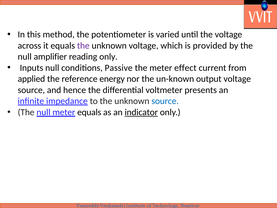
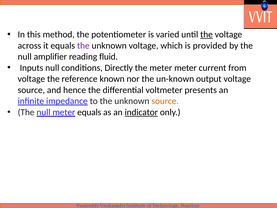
the at (207, 34) underline: none -> present
reading only: only -> fluid
Passive: Passive -> Directly
meter effect: effect -> meter
applied at (31, 79): applied -> voltage
energy: energy -> known
source at (165, 101) colour: blue -> orange
